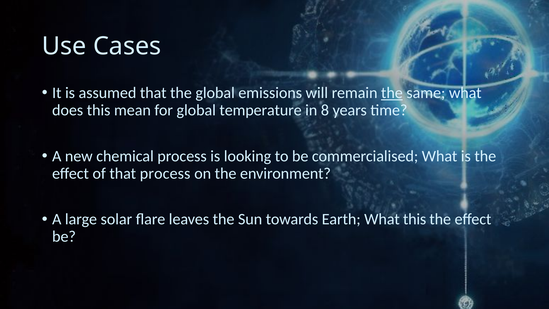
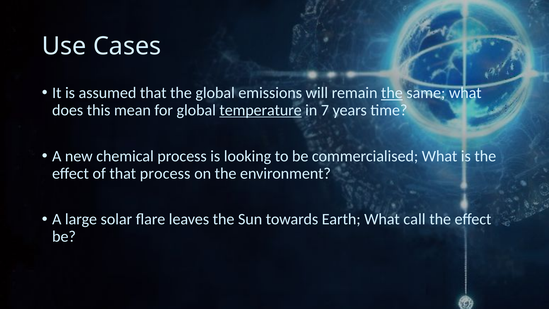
temperature underline: none -> present
8: 8 -> 7
What this: this -> call
